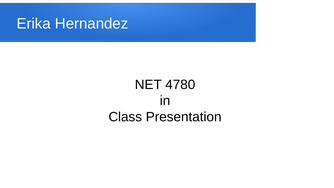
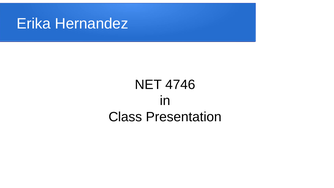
4780: 4780 -> 4746
